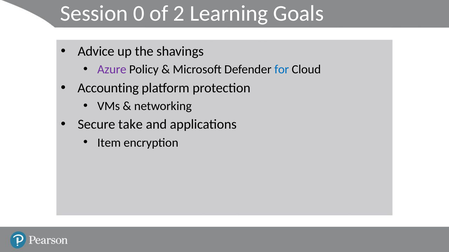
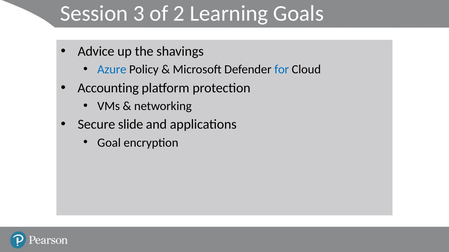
0: 0 -> 3
Azure colour: purple -> blue
take: take -> slide
Item: Item -> Goal
